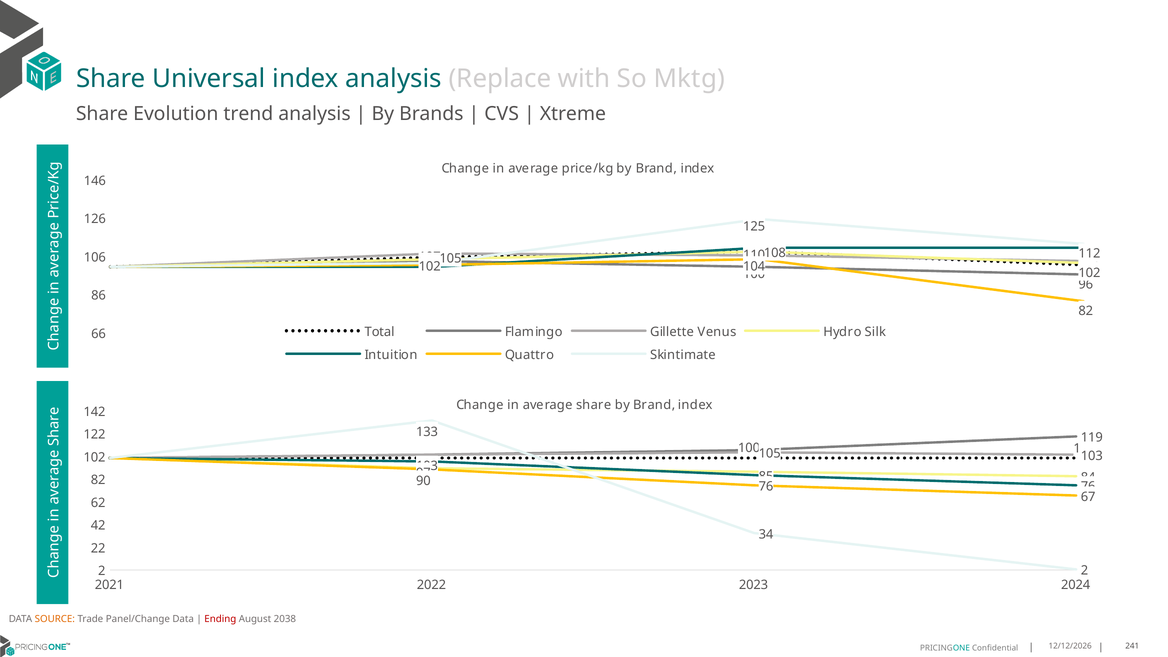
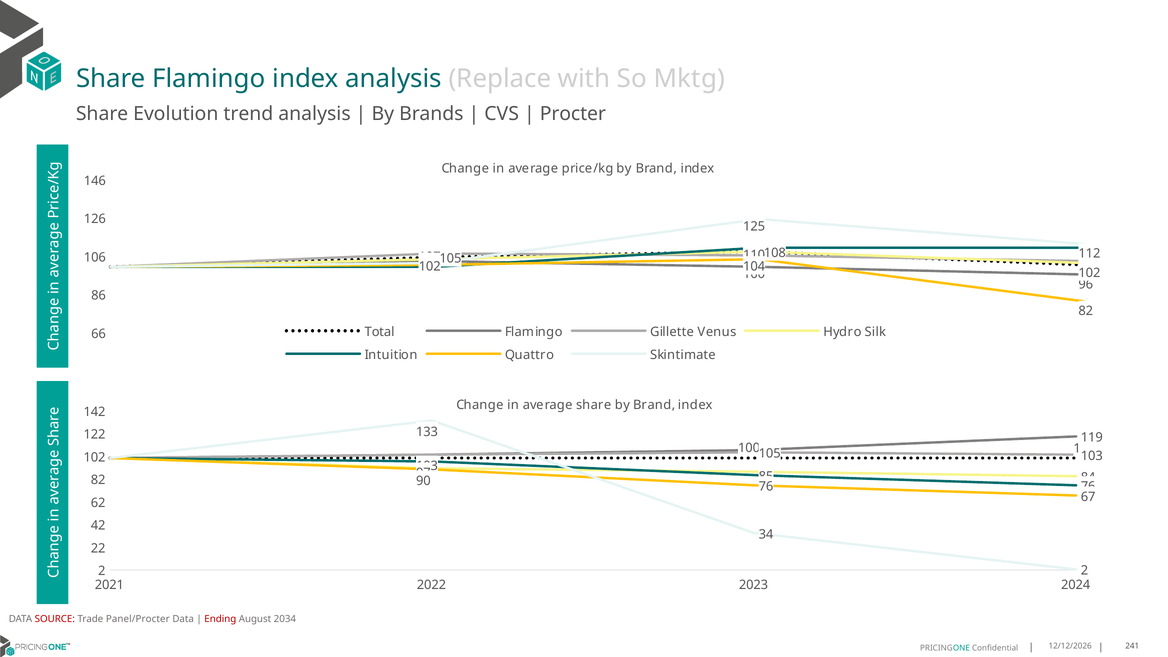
Share Universal: Universal -> Flamingo
Xtreme: Xtreme -> Procter
SOURCE colour: orange -> red
Panel/Change: Panel/Change -> Panel/Procter
2038: 2038 -> 2034
